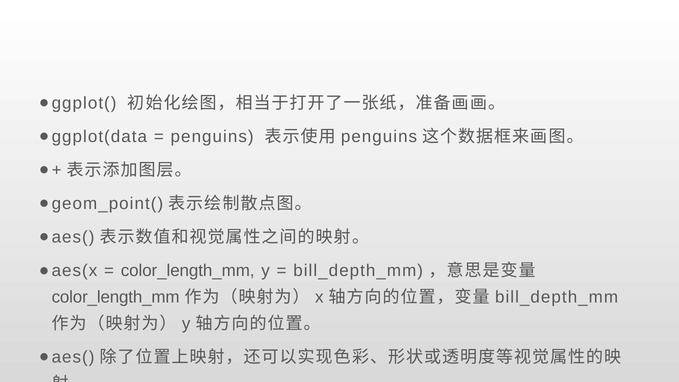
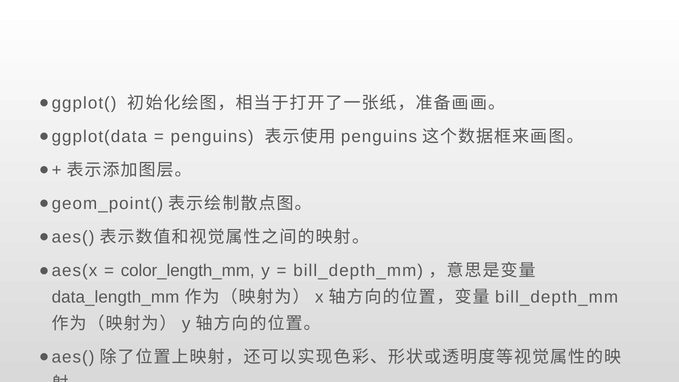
color_length_mm at (116, 297): color_length_mm -> data_length_mm
